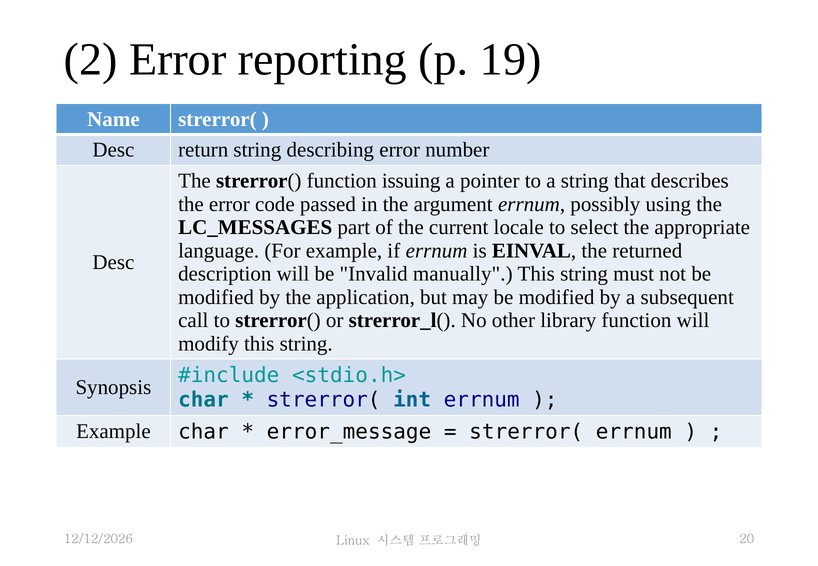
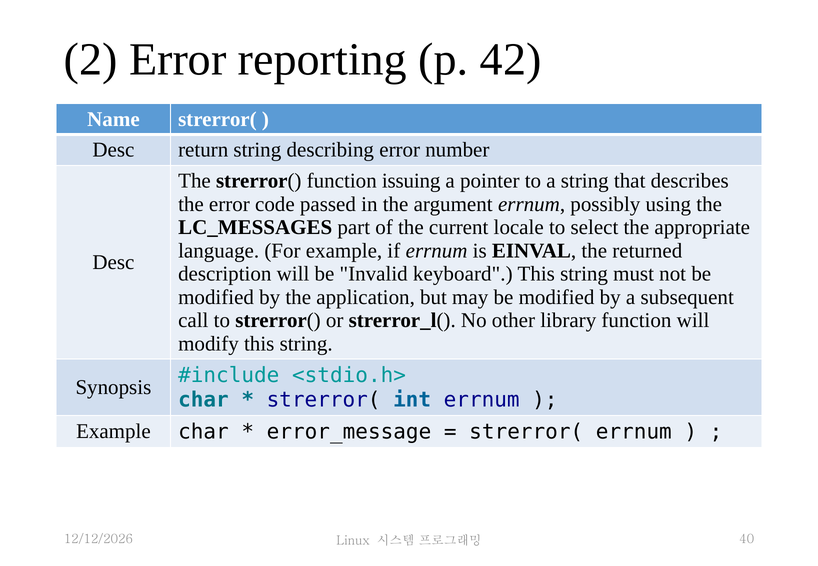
19: 19 -> 42
manually: manually -> keyboard
20: 20 -> 40
